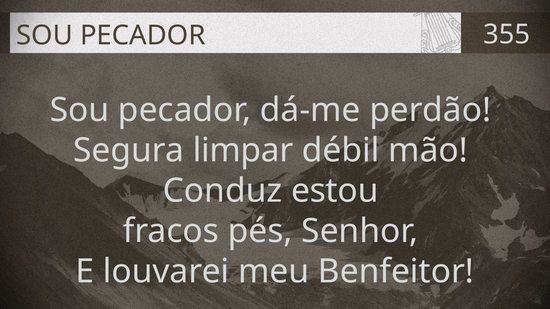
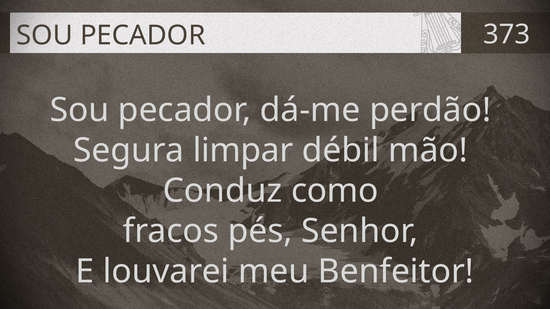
355: 355 -> 373
estou: estou -> como
